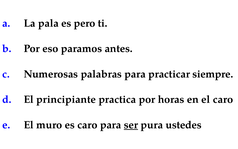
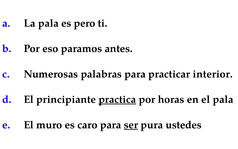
siempre: siempre -> interior
practica underline: none -> present
el caro: caro -> pala
